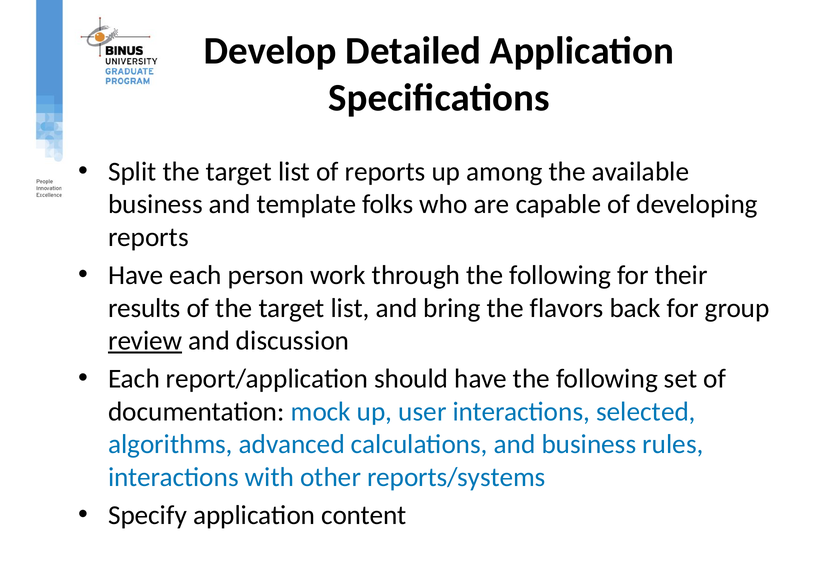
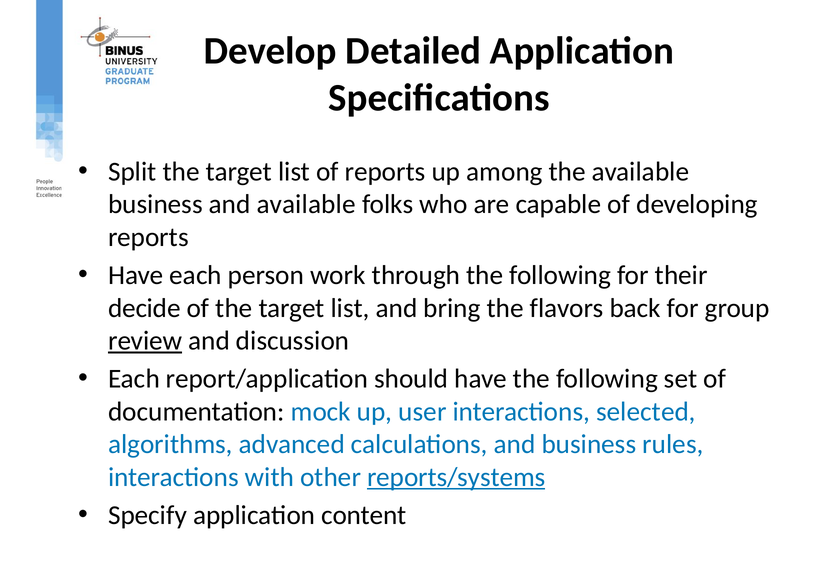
and template: template -> available
results: results -> decide
reports/systems underline: none -> present
